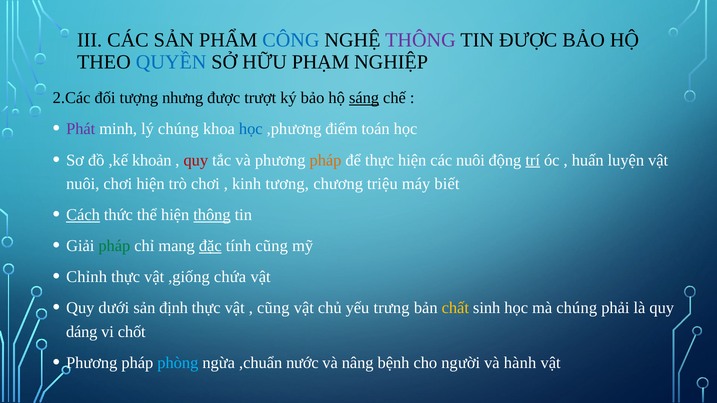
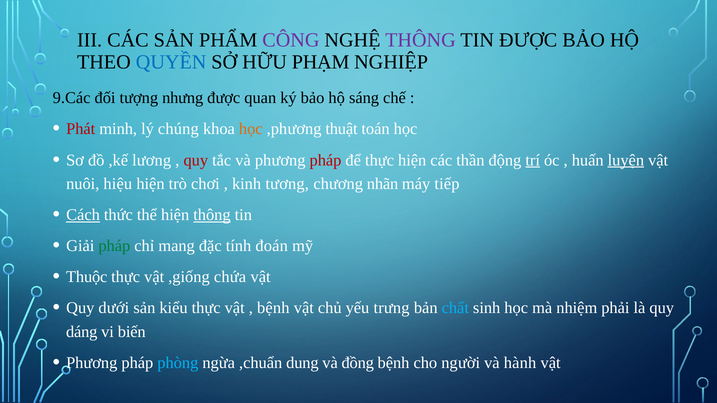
CÔNG colour: blue -> purple
2.Các: 2.Các -> 9.Các
trượt: trượt -> quan
sáng underline: present -> none
Phát colour: purple -> red
học at (251, 129) colour: blue -> orange
điểm: điểm -> thuật
khoản: khoản -> lương
pháp at (325, 160) colour: orange -> red
các nuôi: nuôi -> thần
luyện underline: none -> present
nuôi chơi: chơi -> hiệu
triệu: triệu -> nhãn
biết: biết -> tiếp
đặc underline: present -> none
tính cũng: cũng -> đoán
Chỉnh: Chỉnh -> Thuộc
định: định -> kiểu
cũng at (273, 308): cũng -> bệnh
chất colour: yellow -> light blue
mà chúng: chúng -> nhiệm
chốt: chốt -> biến
nước: nước -> dung
nâng: nâng -> đồng
